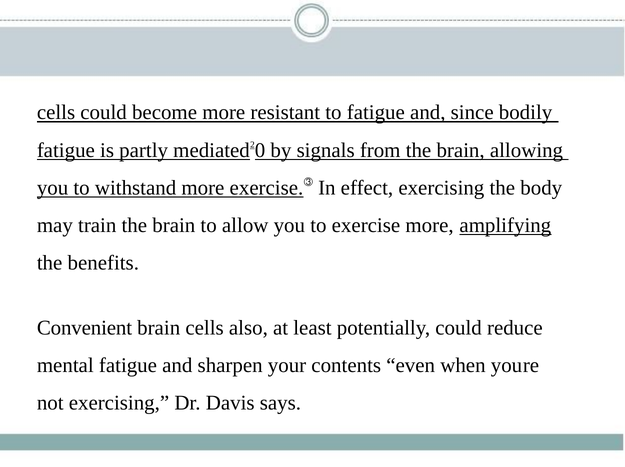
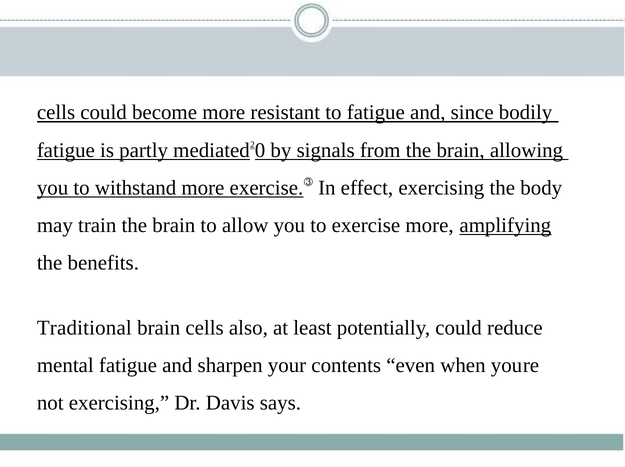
Convenient: Convenient -> Traditional
